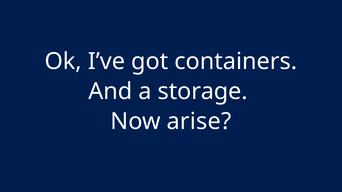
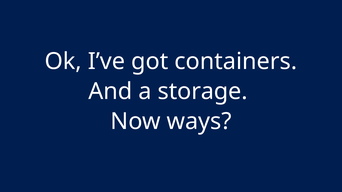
arise: arise -> ways
